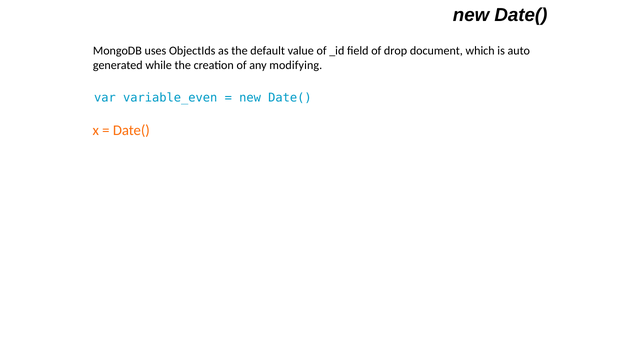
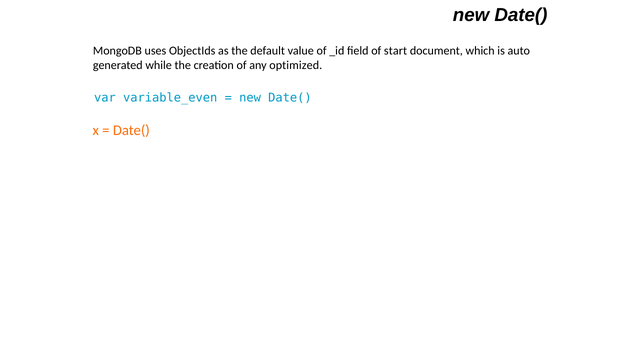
drop: drop -> start
modifying: modifying -> optimized
